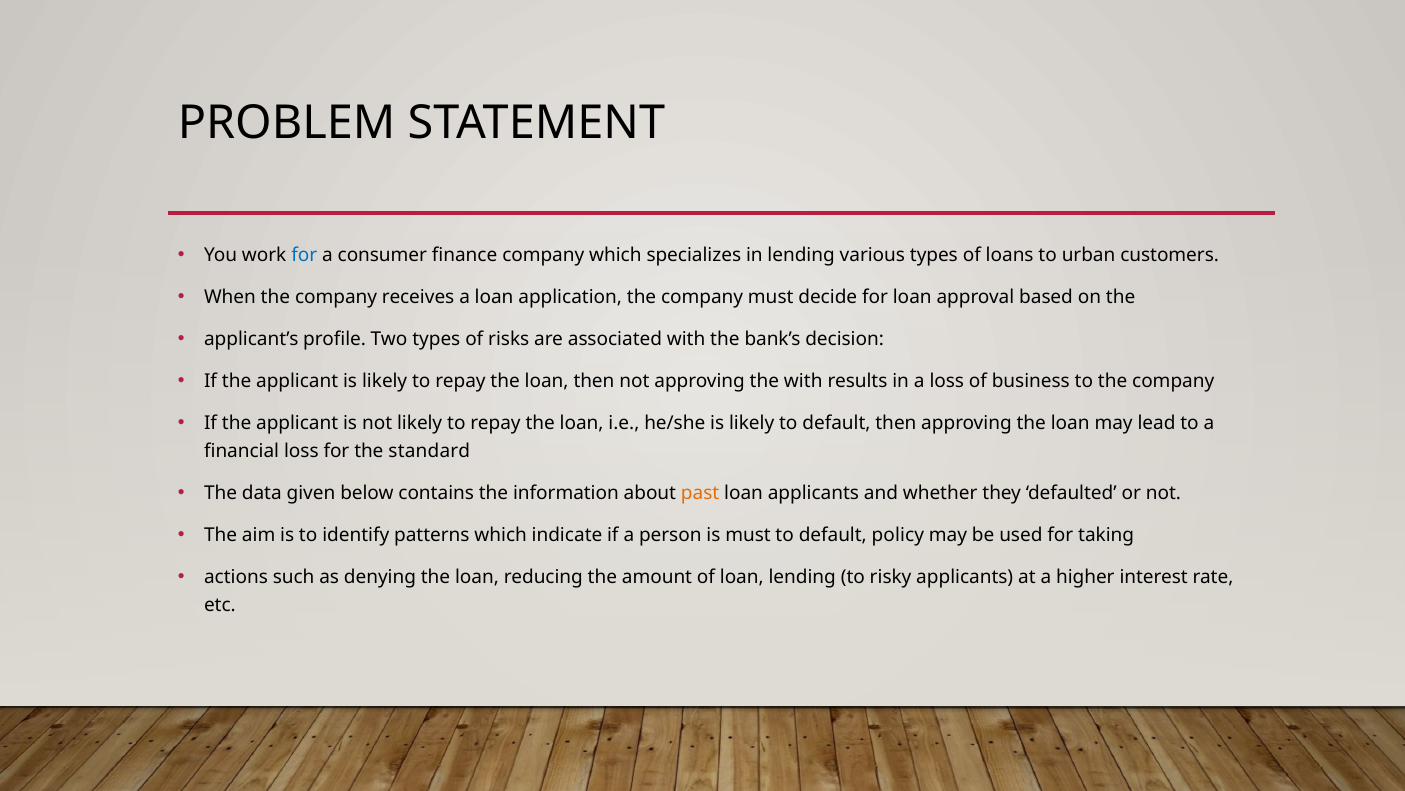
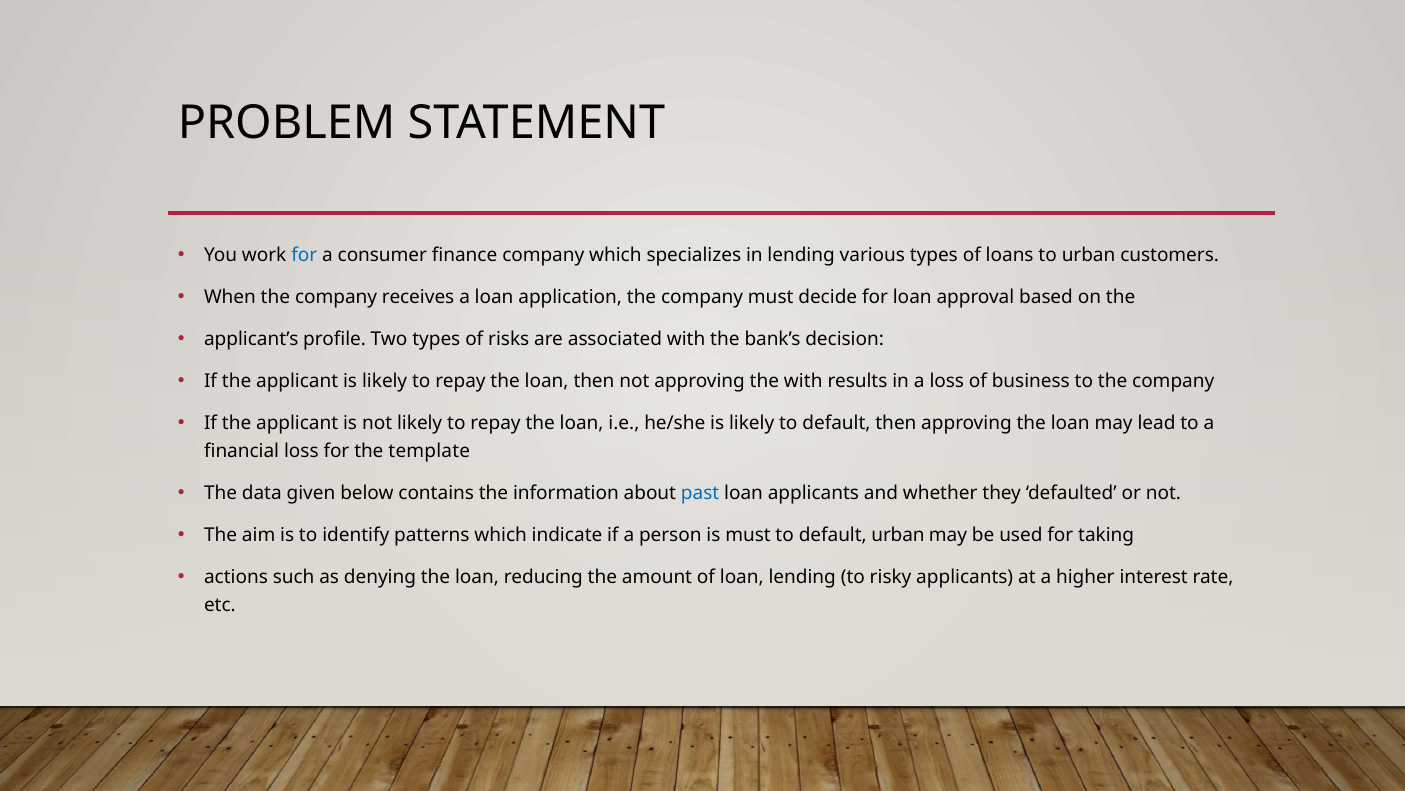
standard: standard -> template
past colour: orange -> blue
default policy: policy -> urban
